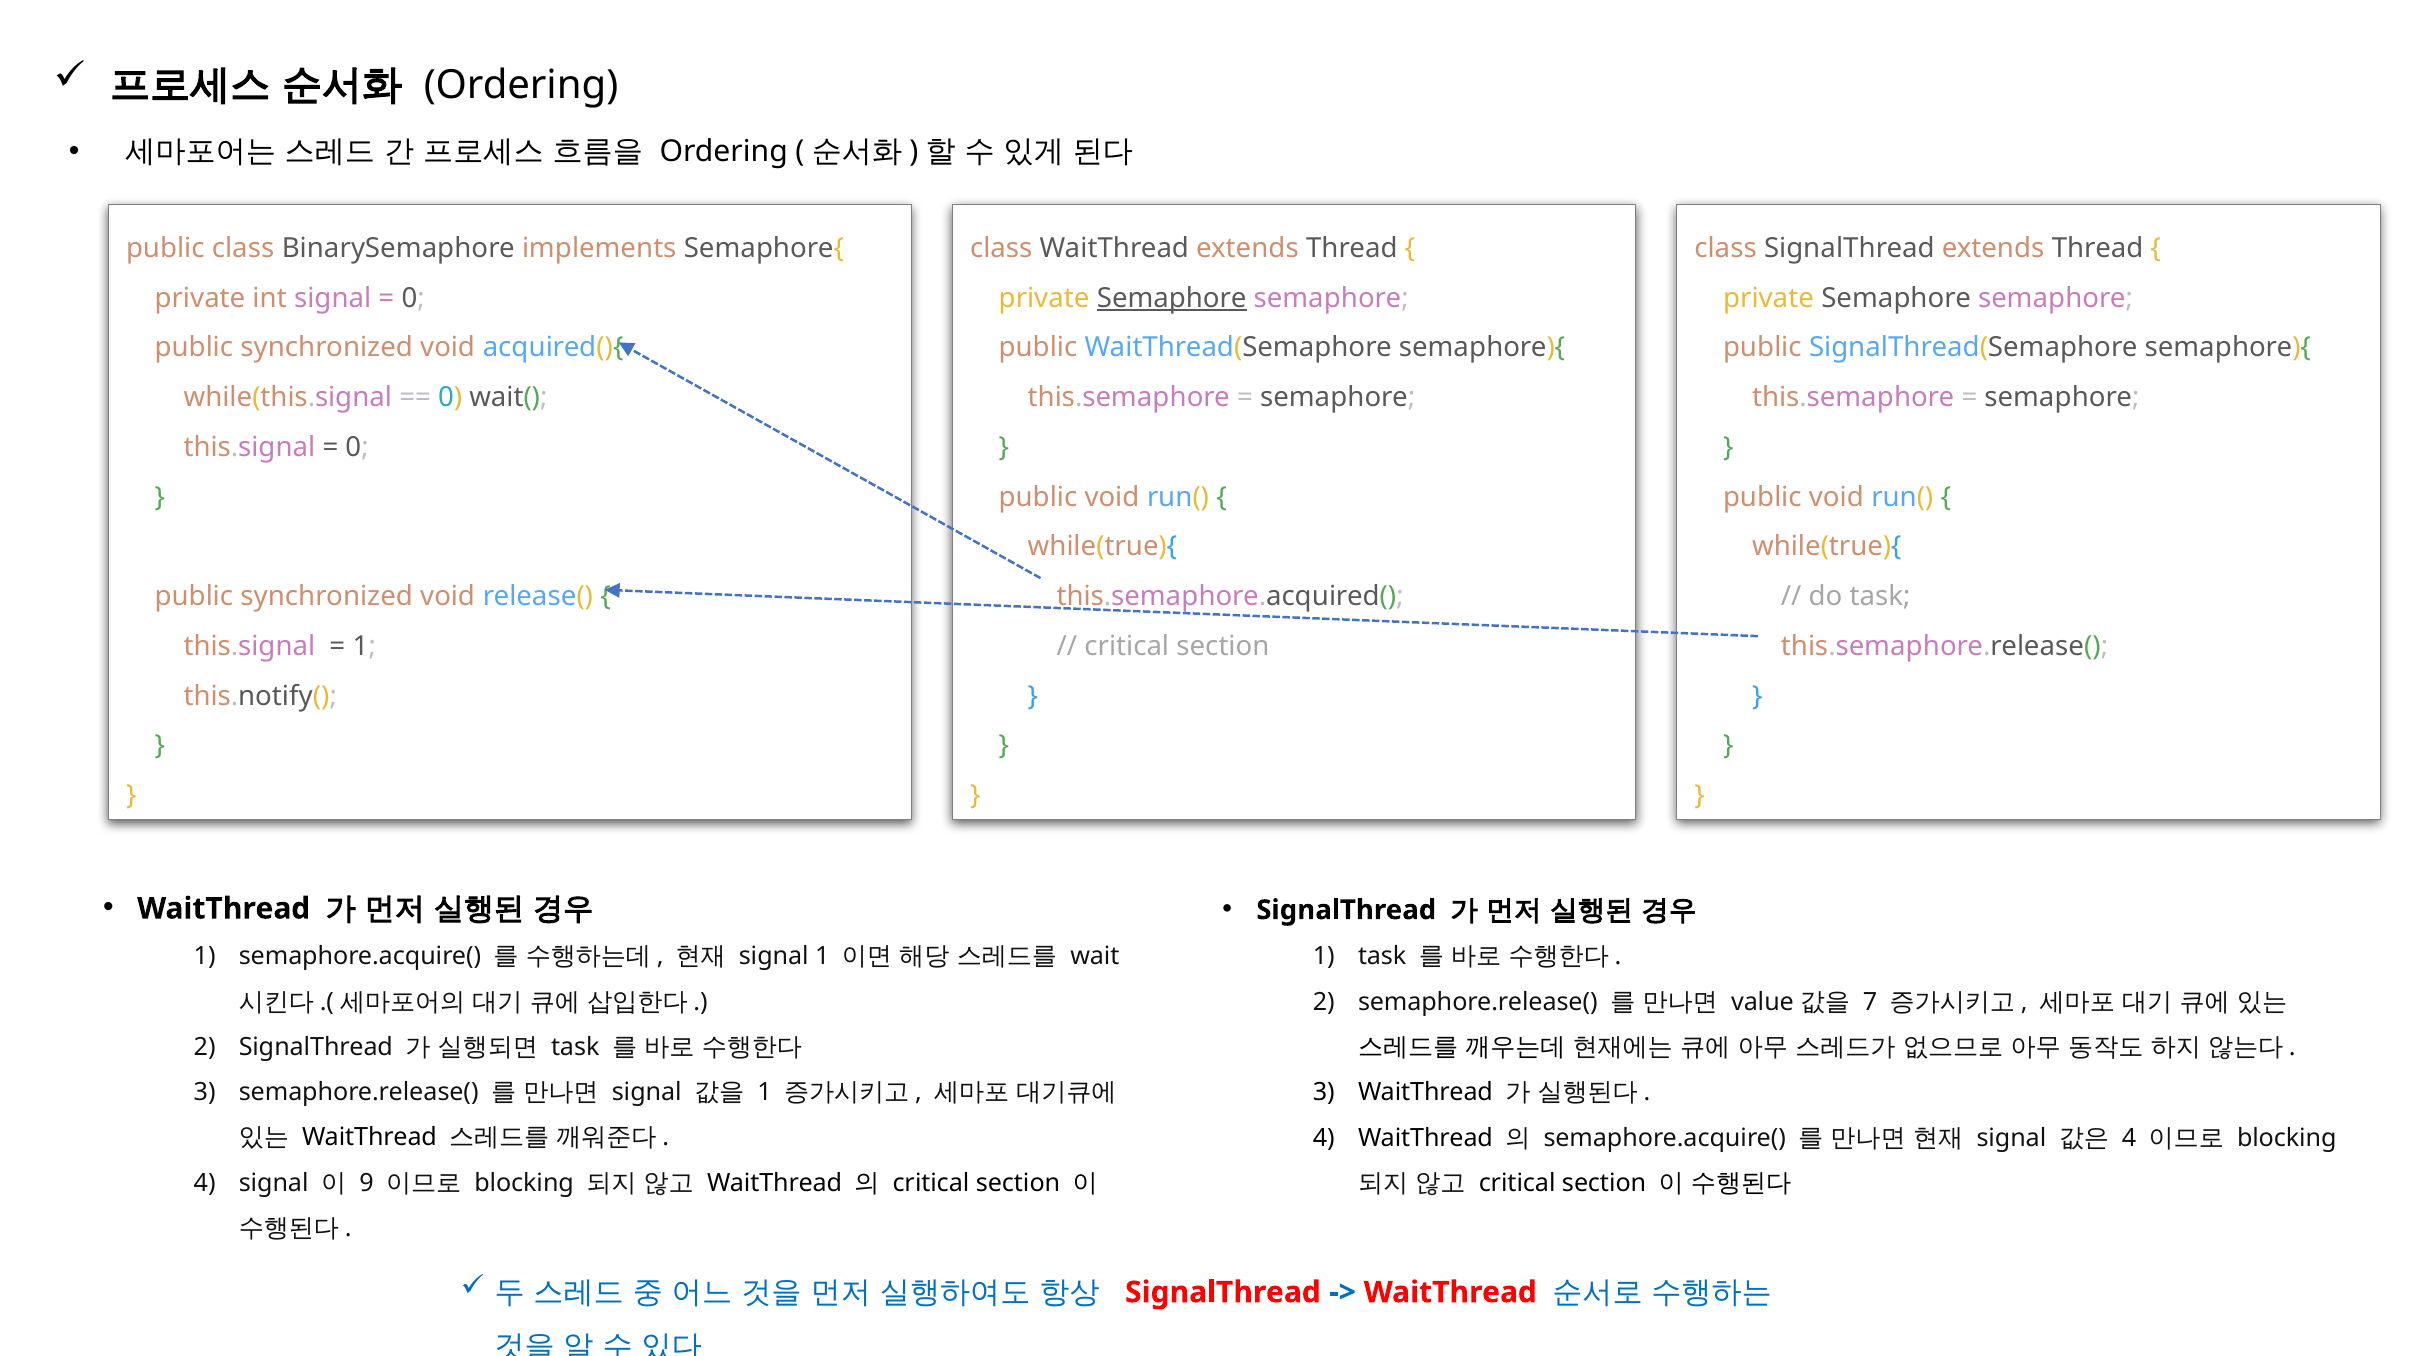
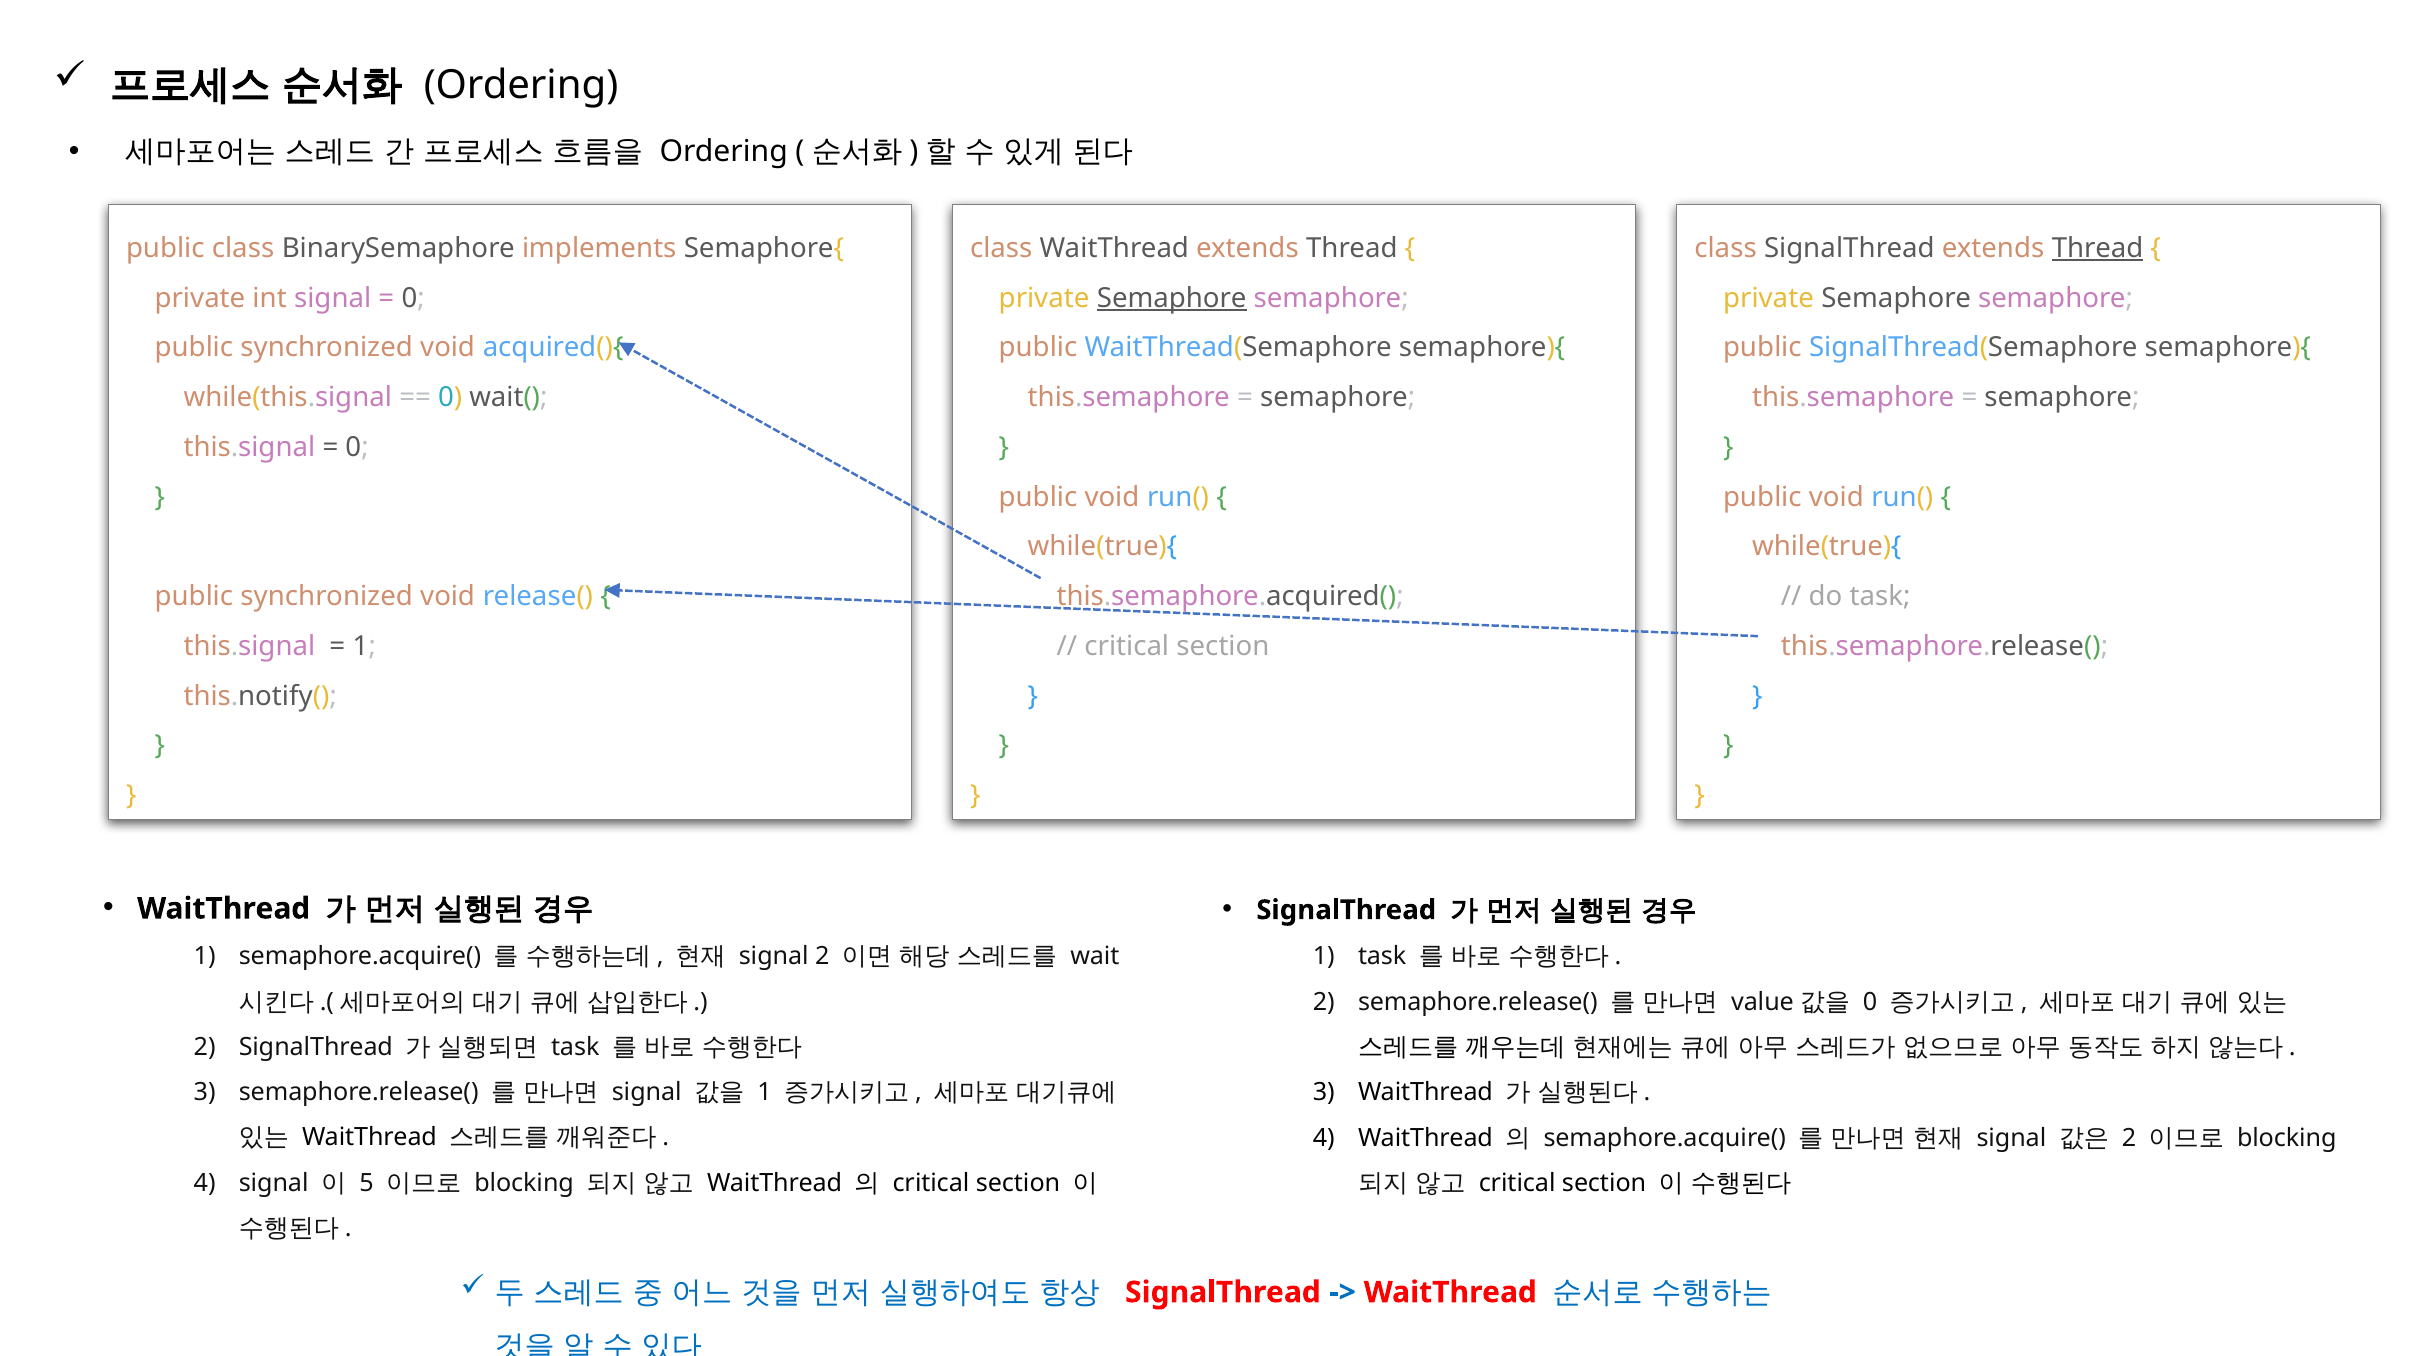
Thread at (2098, 248) underline: none -> present
signal 1: 1 -> 2
7 at (1870, 1002): 7 -> 0
4 at (2129, 1138): 4 -> 2
9: 9 -> 5
